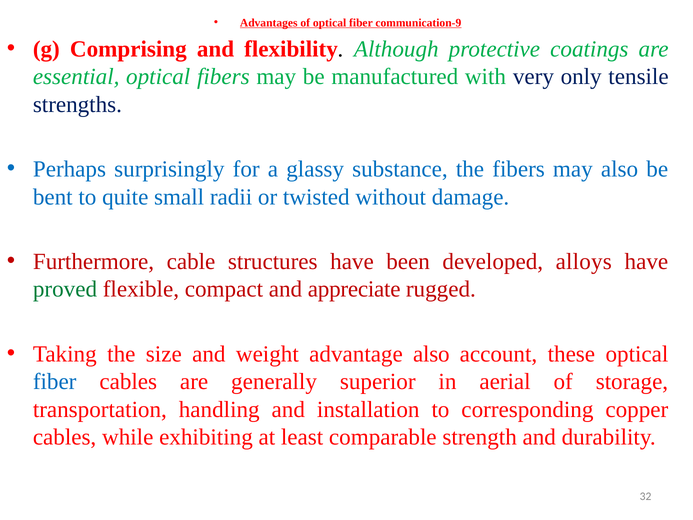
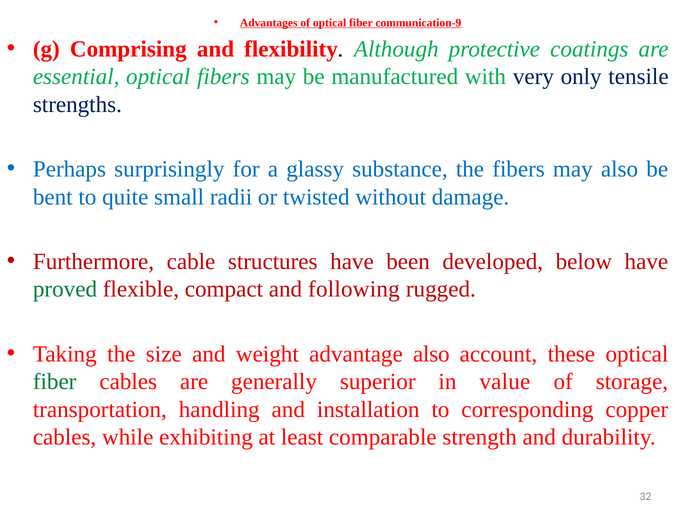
alloys: alloys -> below
appreciate: appreciate -> following
fiber at (55, 382) colour: blue -> green
aerial: aerial -> value
